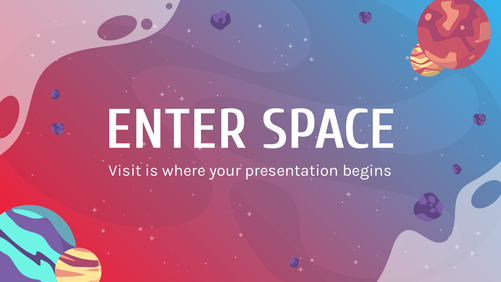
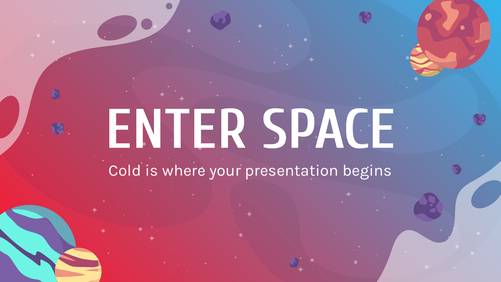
Visit: Visit -> Cold
